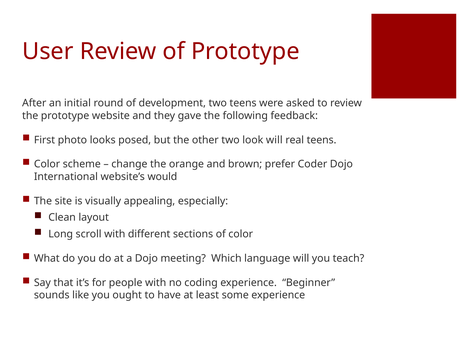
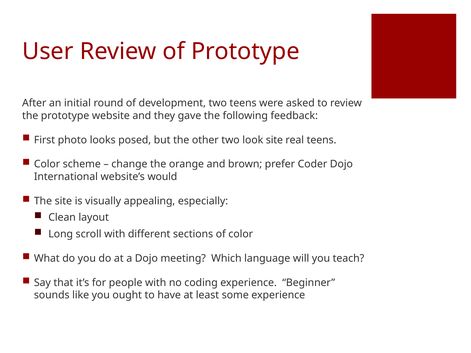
look will: will -> site
